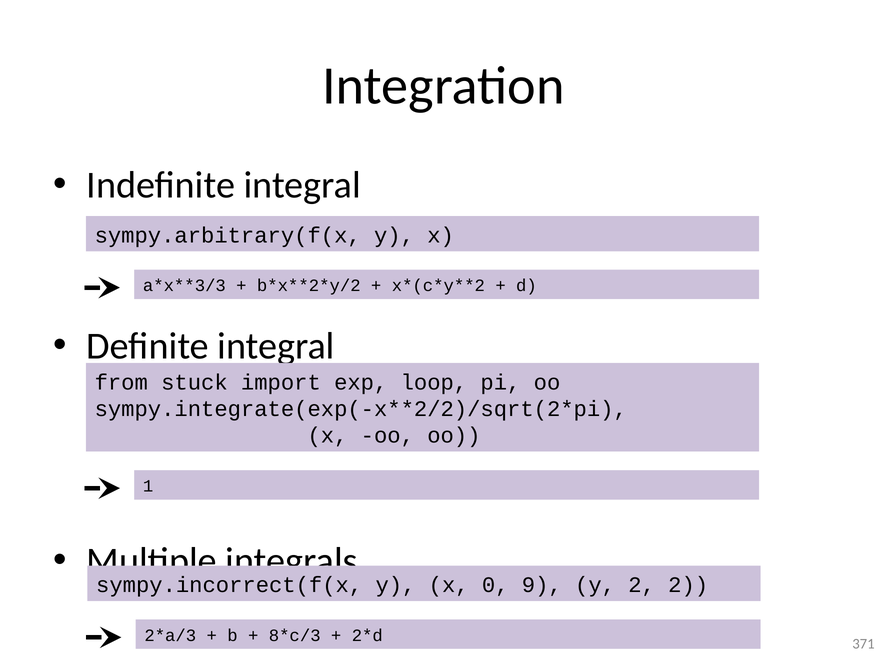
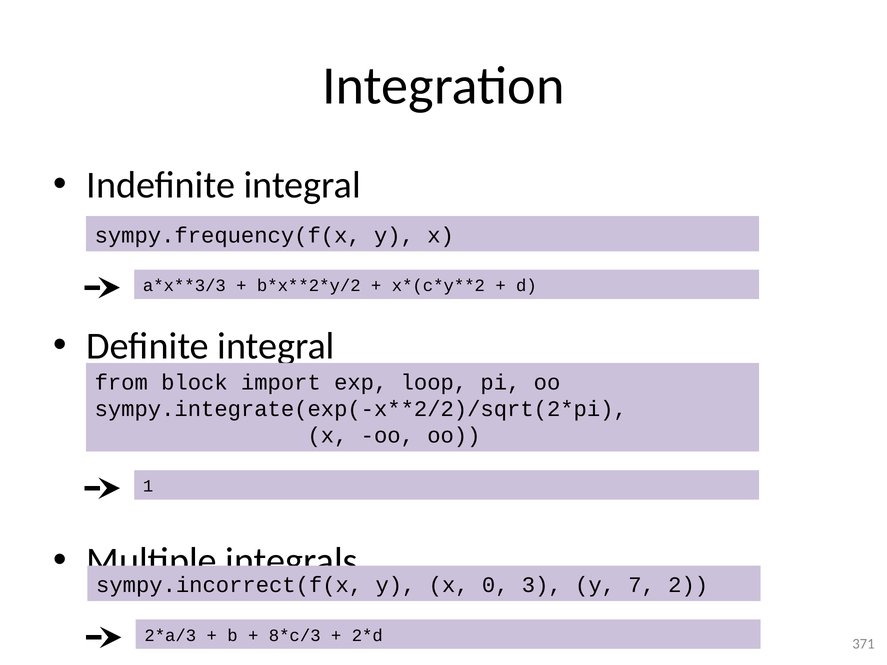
sympy.arbitrary(f(x: sympy.arbitrary(f(x -> sympy.frequency(f(x
stuck: stuck -> block
9: 9 -> 3
y 2: 2 -> 7
